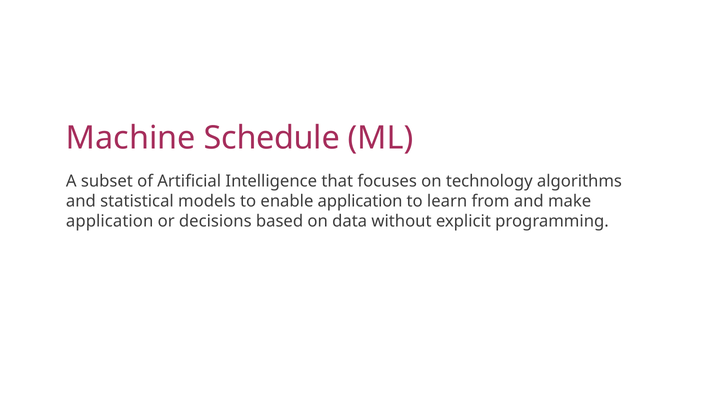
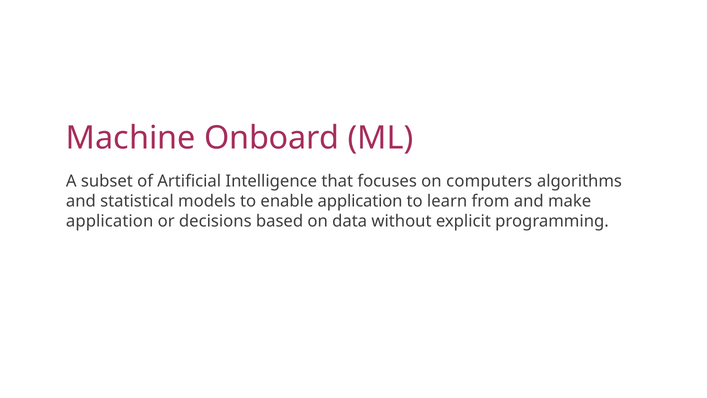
Schedule: Schedule -> Onboard
technology: technology -> computers
